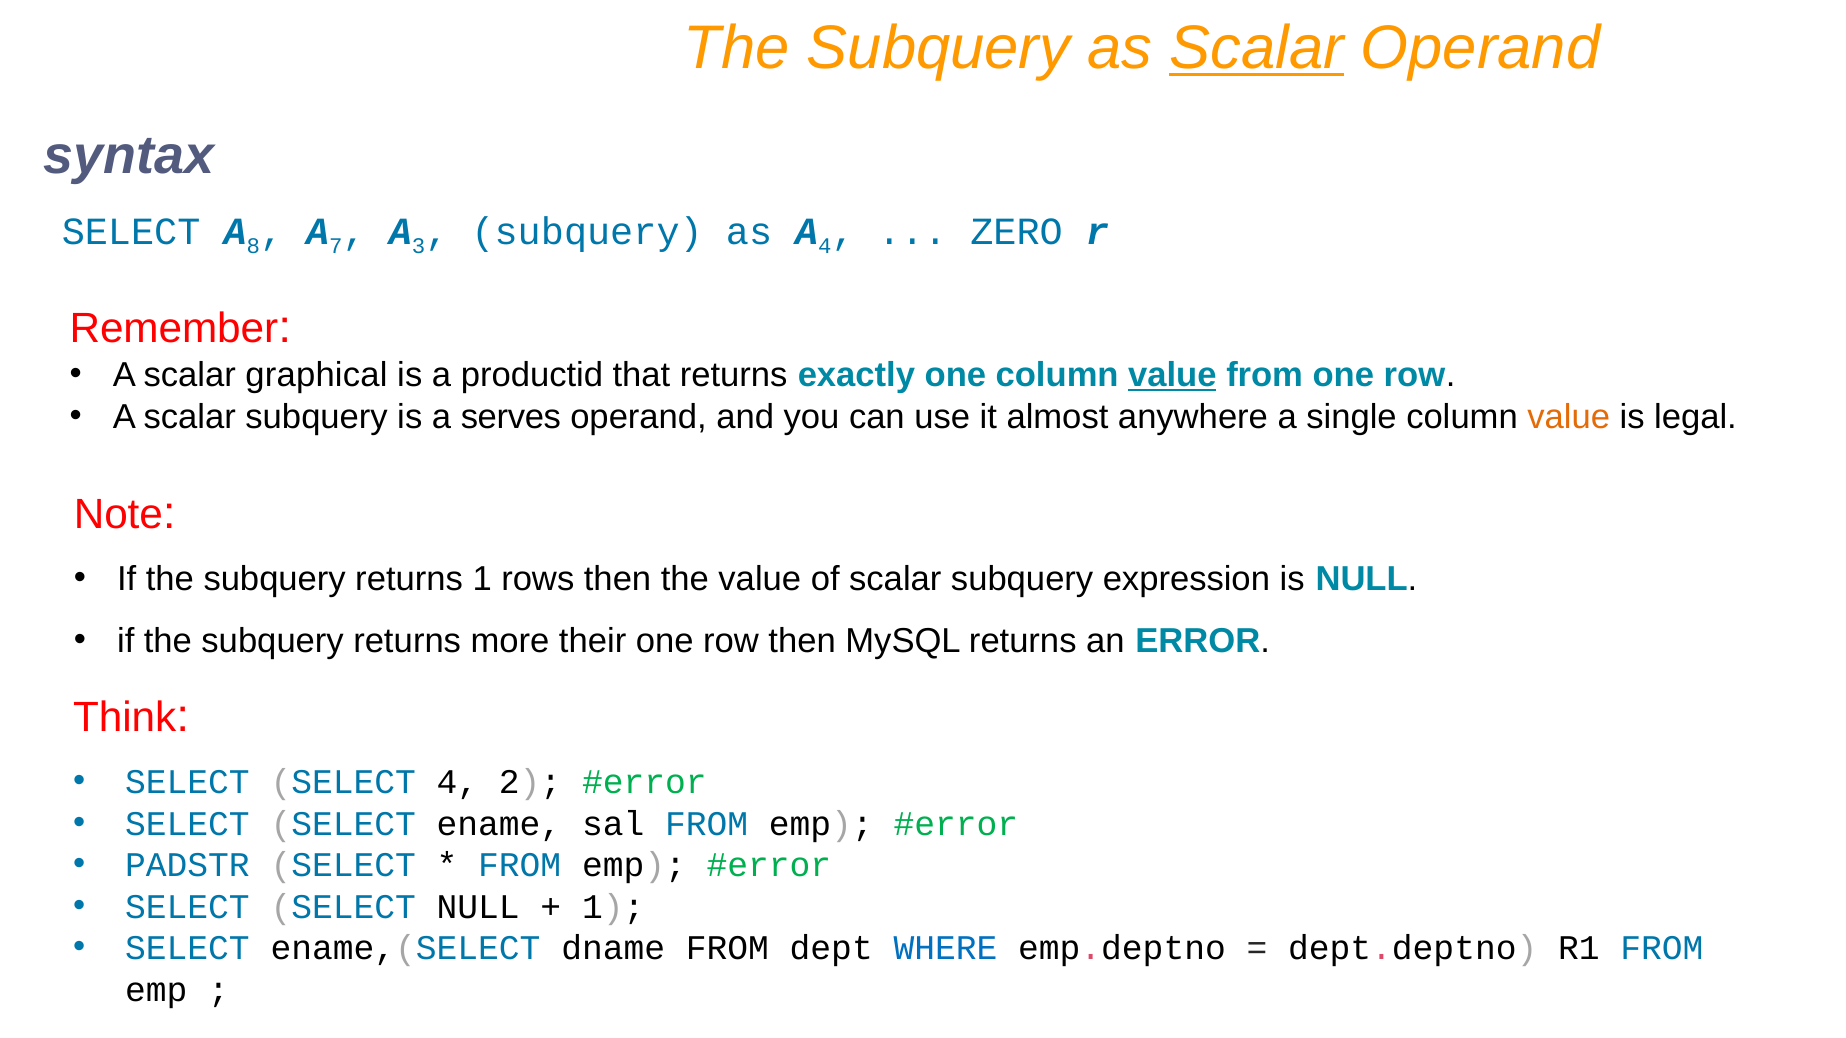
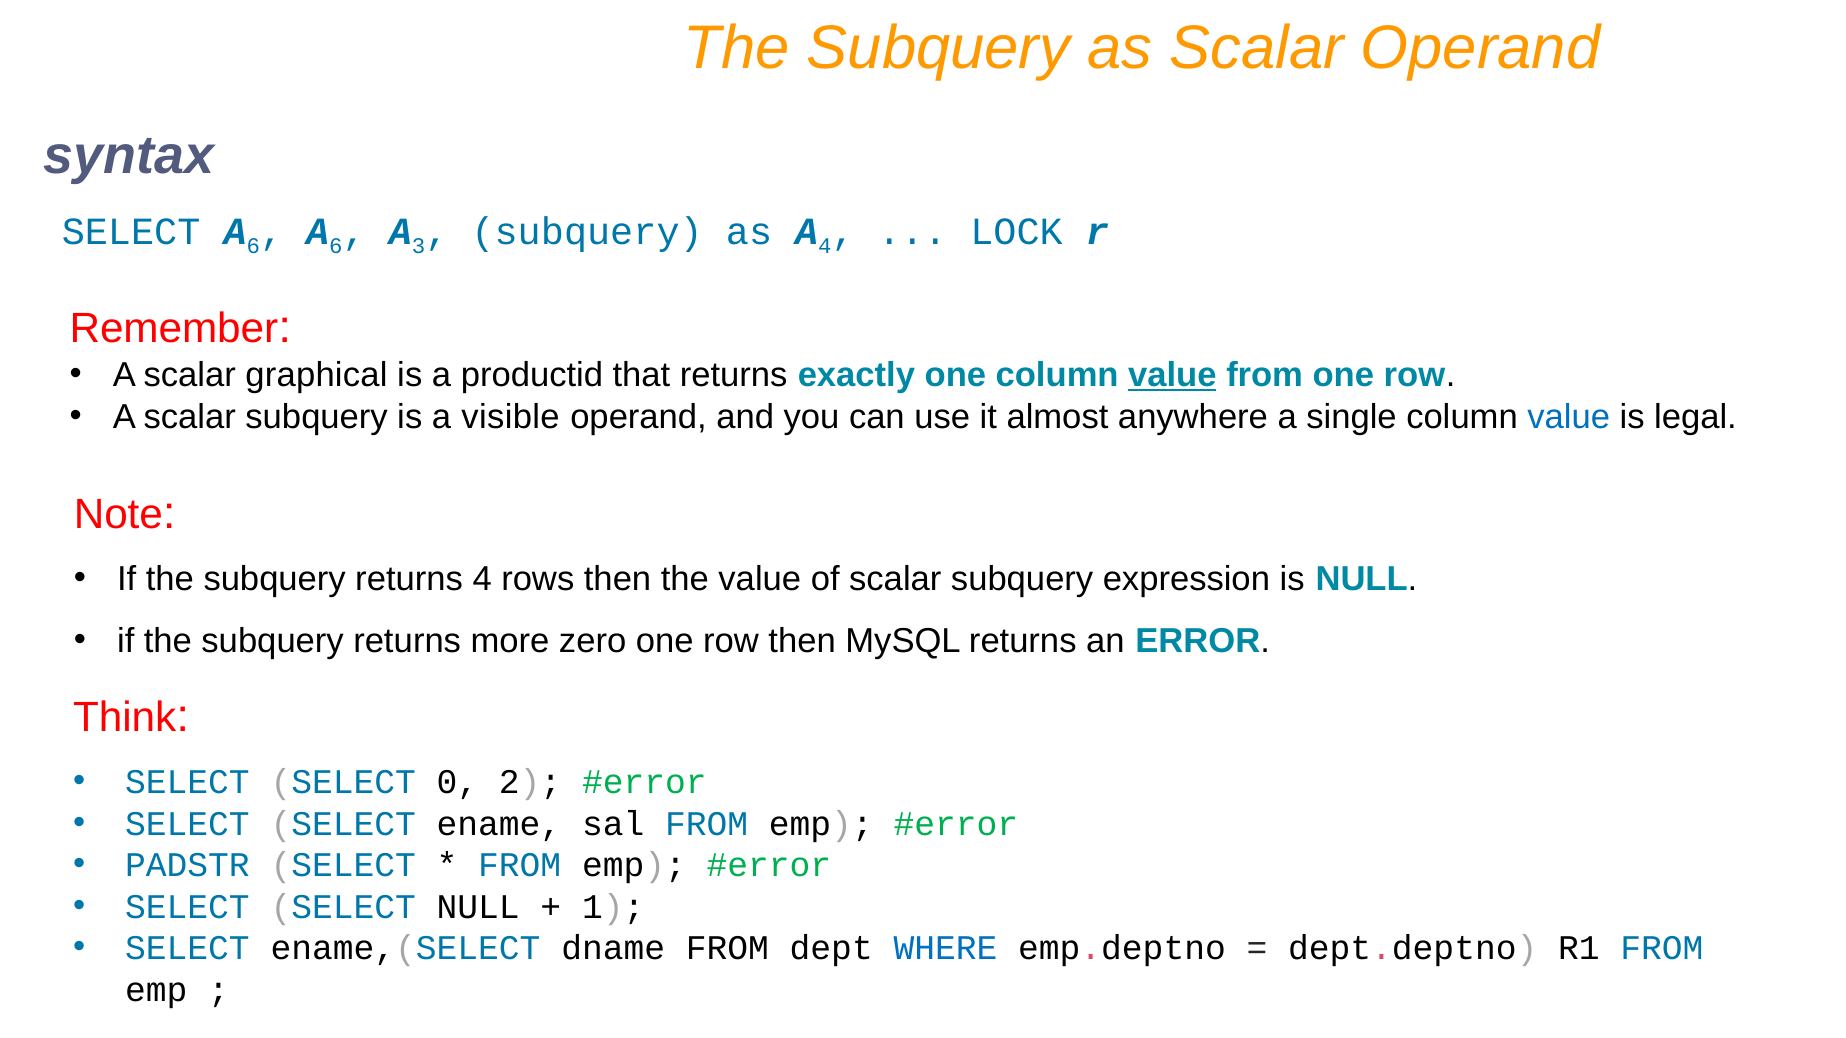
Scalar at (1257, 48) underline: present -> none
SELECT A 8: 8 -> 6
7 at (336, 246): 7 -> 6
ZERO: ZERO -> LOCK
serves: serves -> visible
value at (1569, 417) colour: orange -> blue
returns 1: 1 -> 4
their: their -> zero
SELECT 4: 4 -> 0
